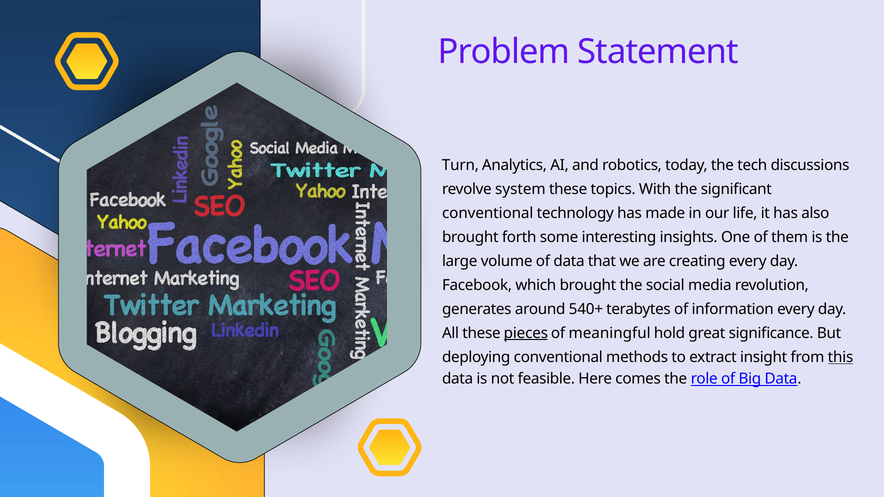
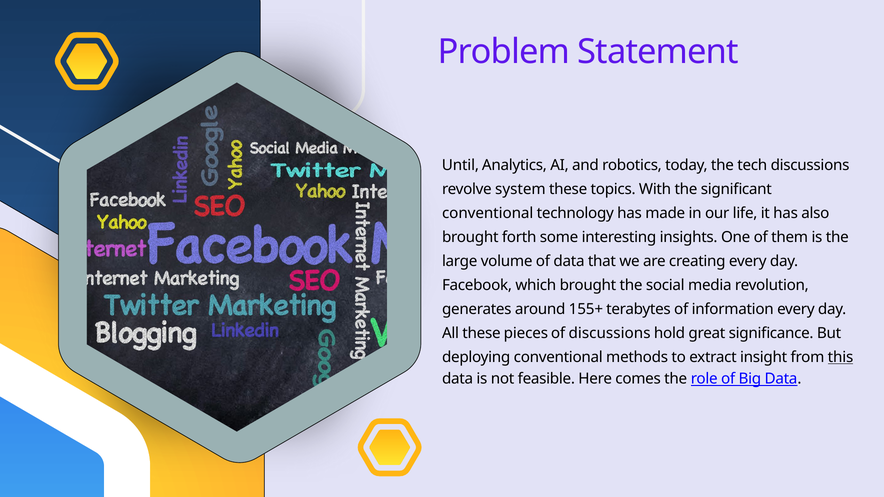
Turn: Turn -> Until
540+: 540+ -> 155+
pieces underline: present -> none
of meaningful: meaningful -> discussions
